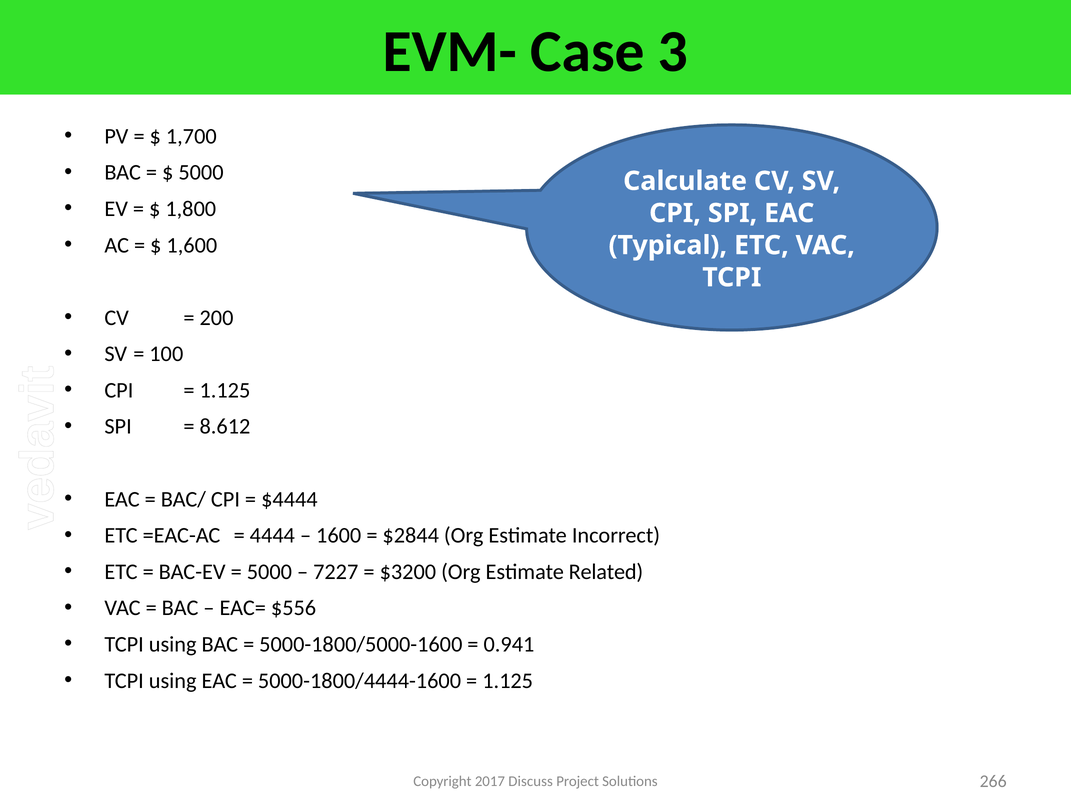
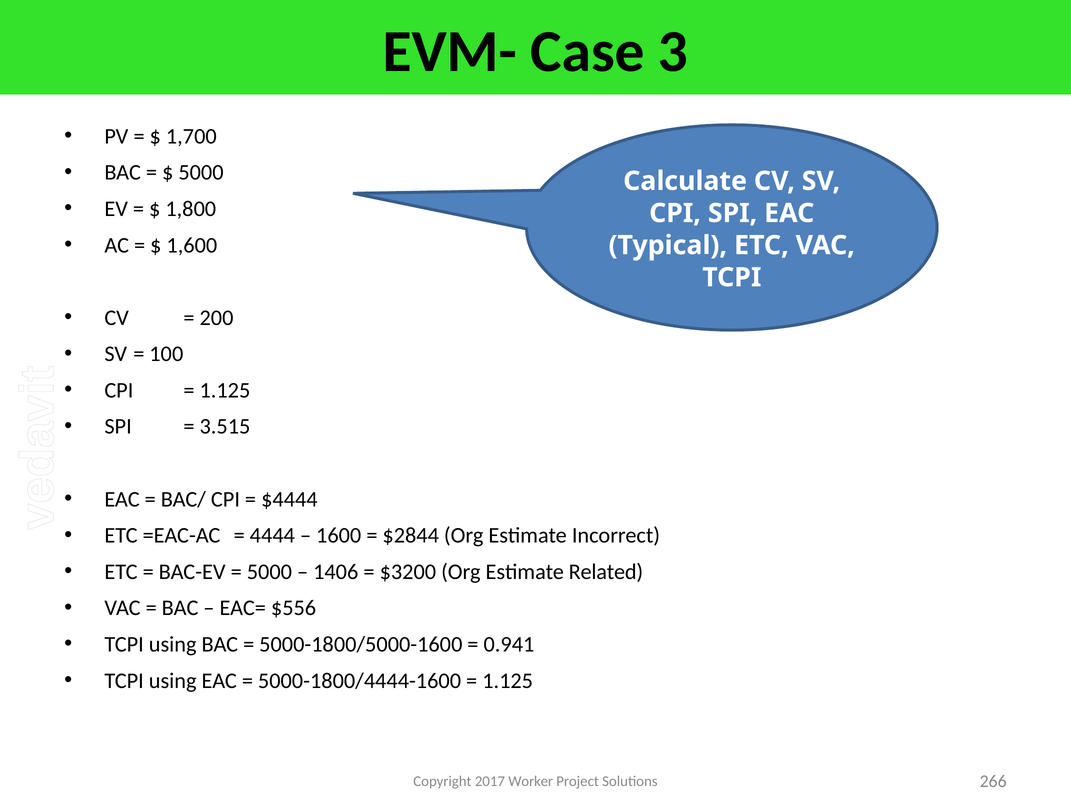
8.612: 8.612 -> 3.515
7227: 7227 -> 1406
Discuss: Discuss -> Worker
